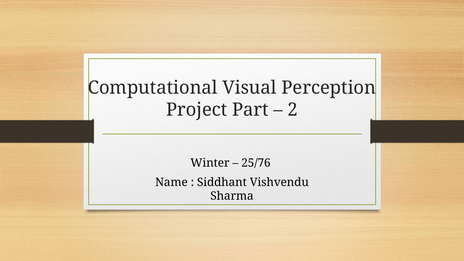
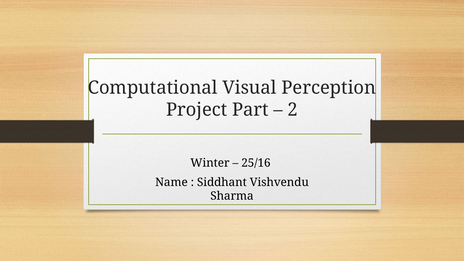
25/76: 25/76 -> 25/16
